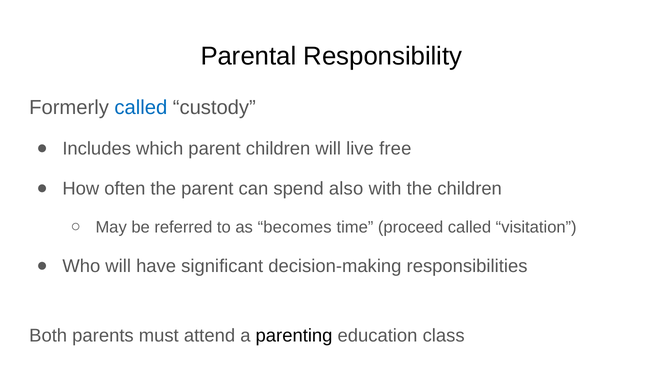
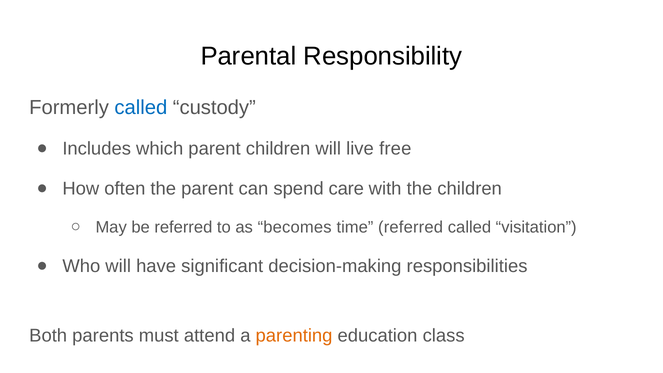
also: also -> care
time proceed: proceed -> referred
parenting colour: black -> orange
